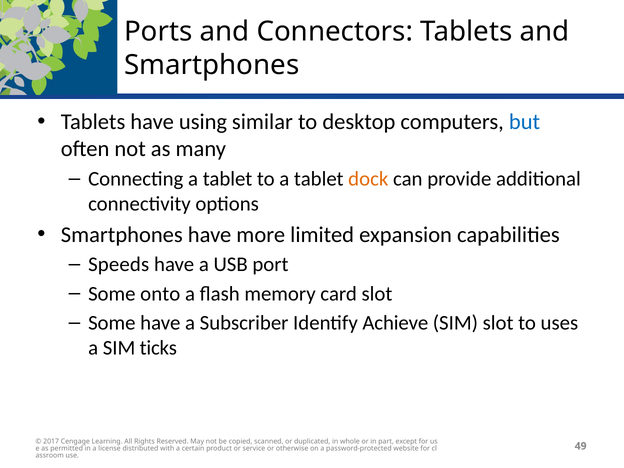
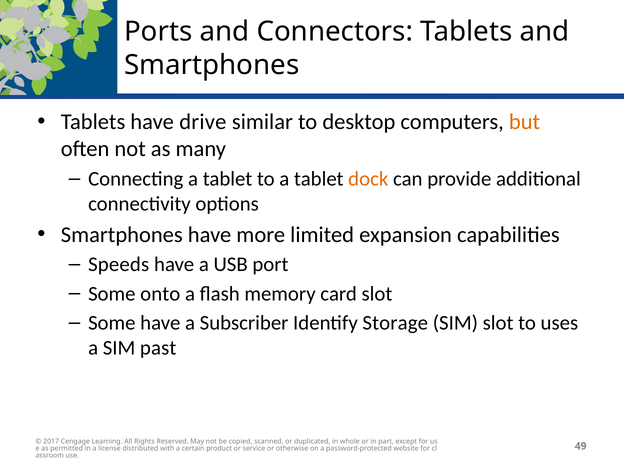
using: using -> drive
but colour: blue -> orange
Achieve: Achieve -> Storage
ticks: ticks -> past
